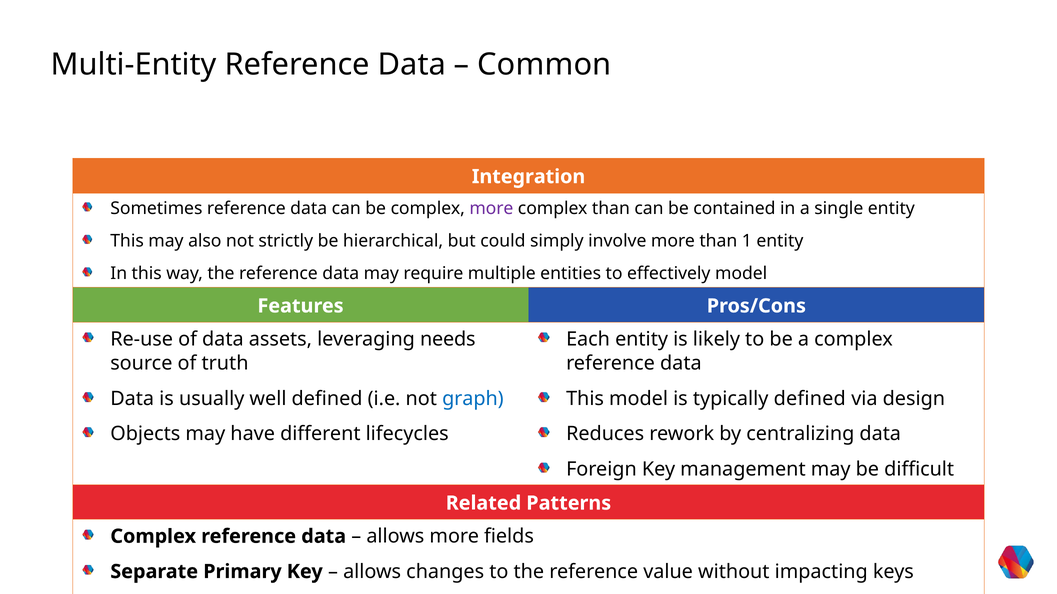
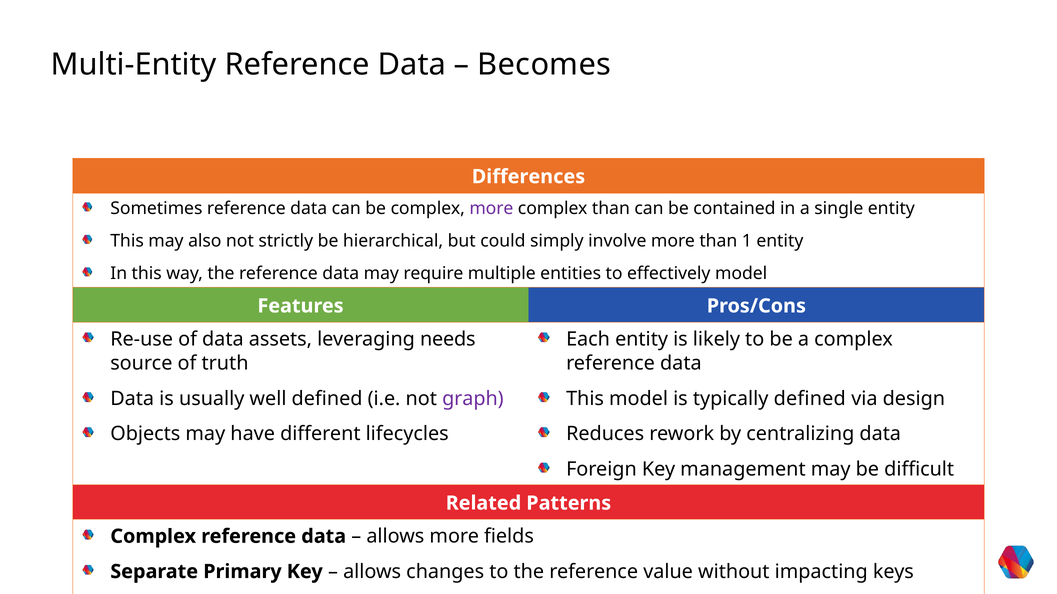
Common: Common -> Becomes
Integration: Integration -> Differences
graph colour: blue -> purple
